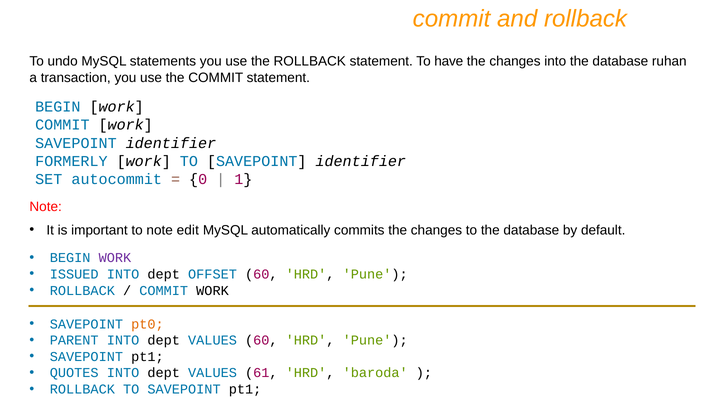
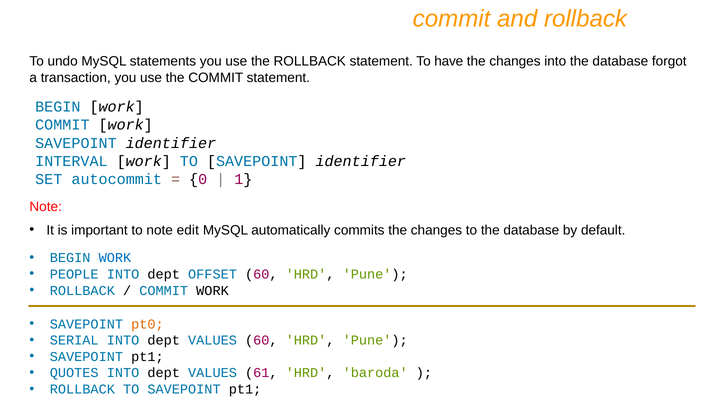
ruhan: ruhan -> forgot
FORMERLY: FORMERLY -> INTERVAL
WORK at (115, 258) colour: purple -> blue
ISSUED: ISSUED -> PEOPLE
PARENT: PARENT -> SERIAL
